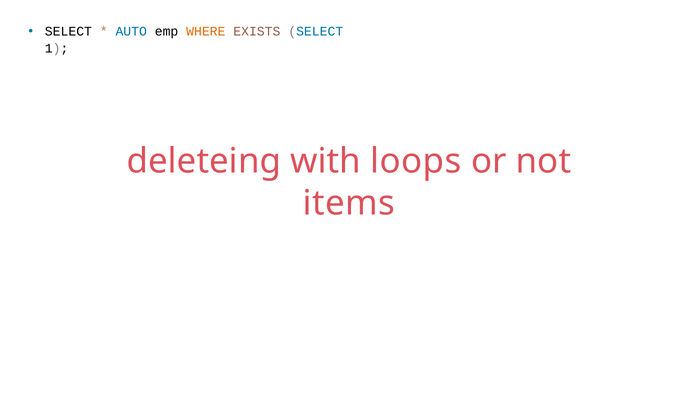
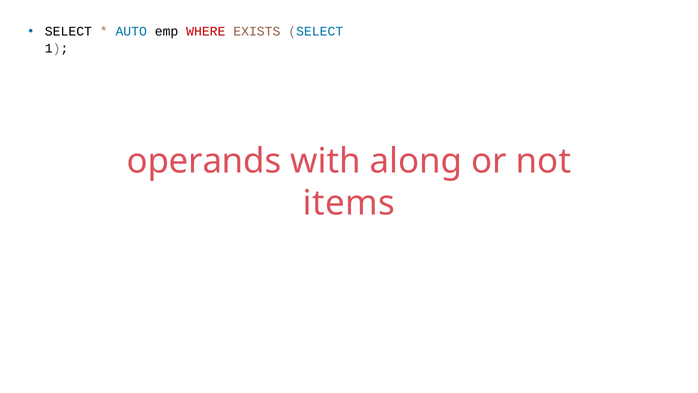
WHERE colour: orange -> red
deleteing: deleteing -> operands
loops: loops -> along
